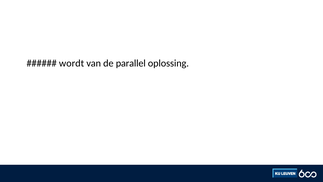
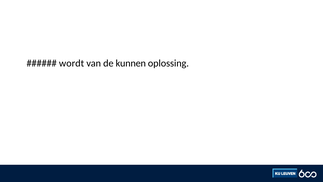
parallel: parallel -> kunnen
